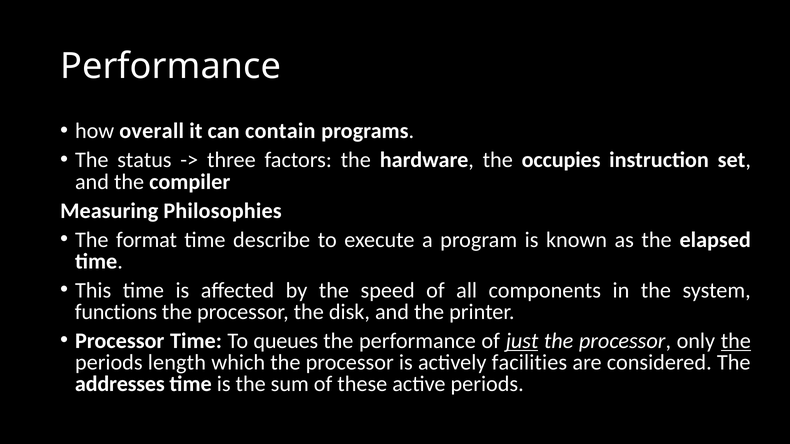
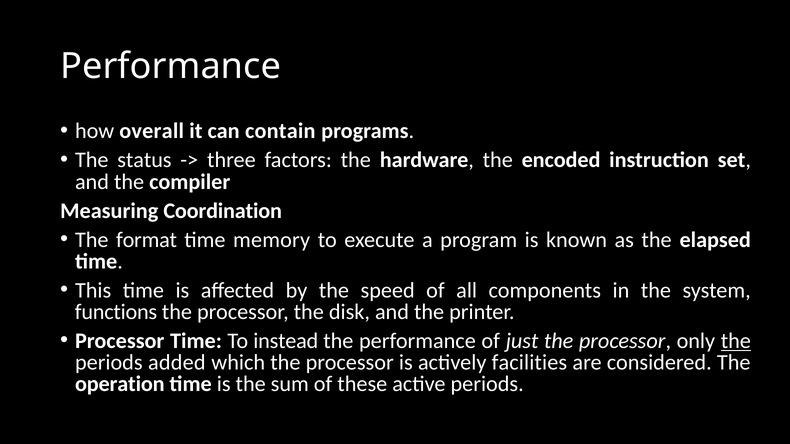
occupies: occupies -> encoded
Philosophies: Philosophies -> Coordination
describe: describe -> memory
queues: queues -> instead
just underline: present -> none
length: length -> added
addresses: addresses -> operation
